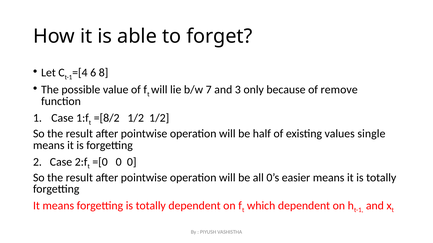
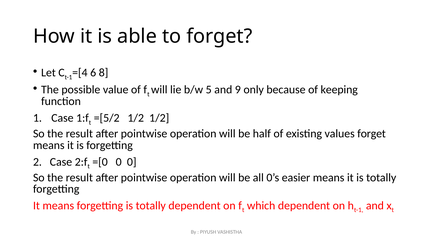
7: 7 -> 5
3: 3 -> 9
remove: remove -> keeping
=[8/2: =[8/2 -> =[5/2
values single: single -> forget
